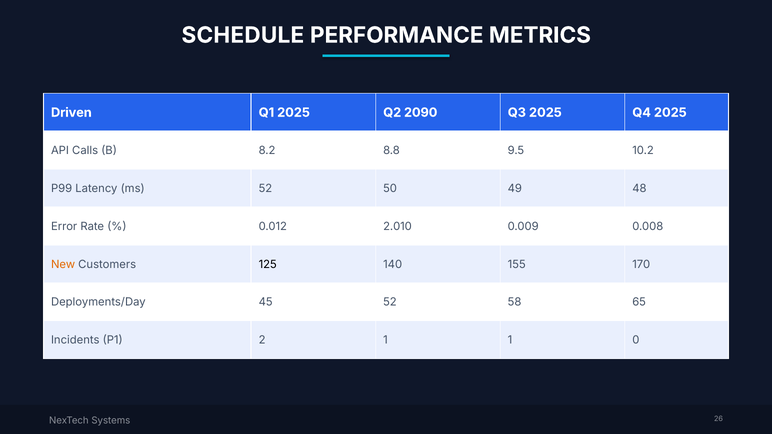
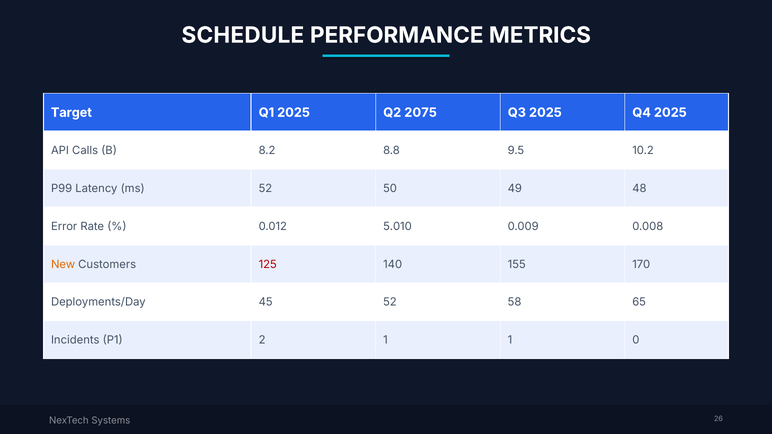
Driven: Driven -> Target
2090: 2090 -> 2075
2.010: 2.010 -> 5.010
125 colour: black -> red
